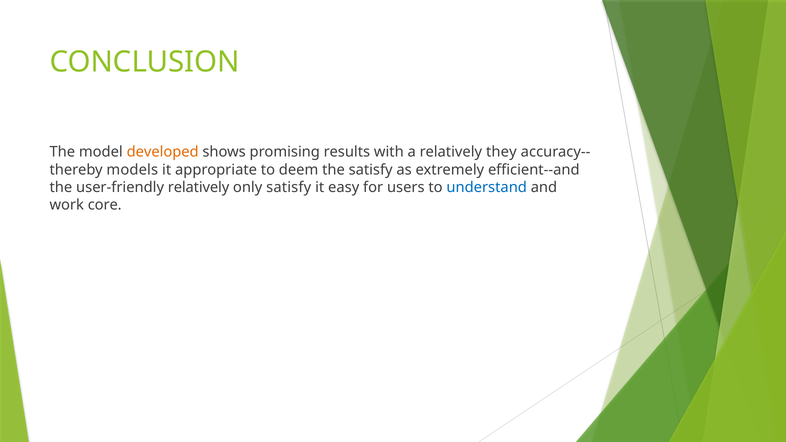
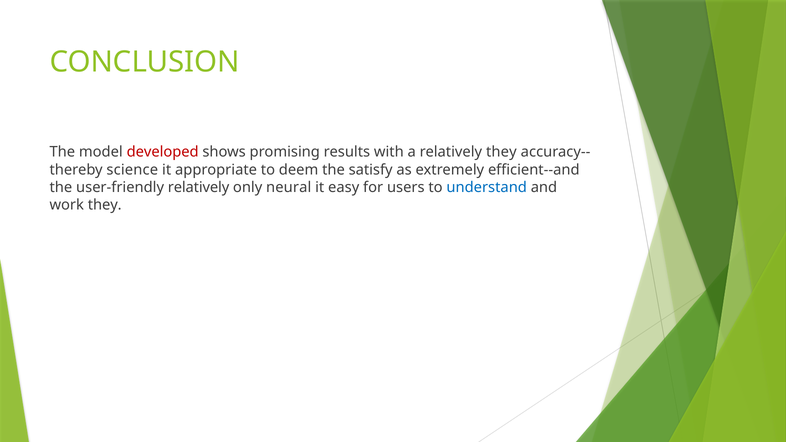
developed colour: orange -> red
models: models -> science
only satisfy: satisfy -> neural
work core: core -> they
